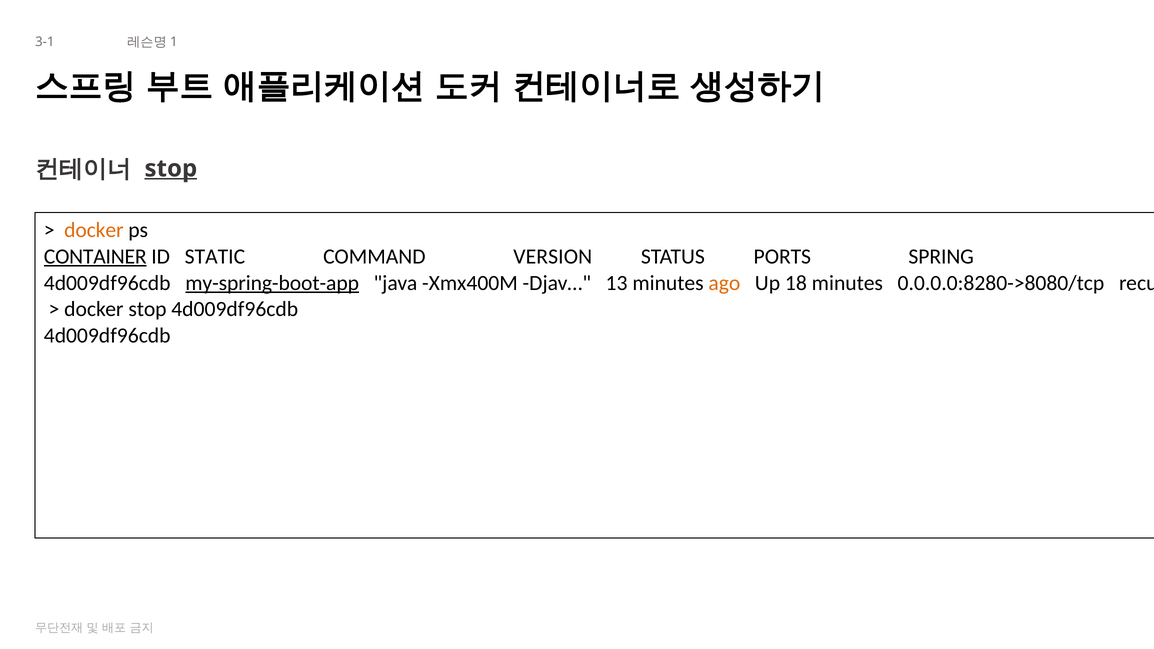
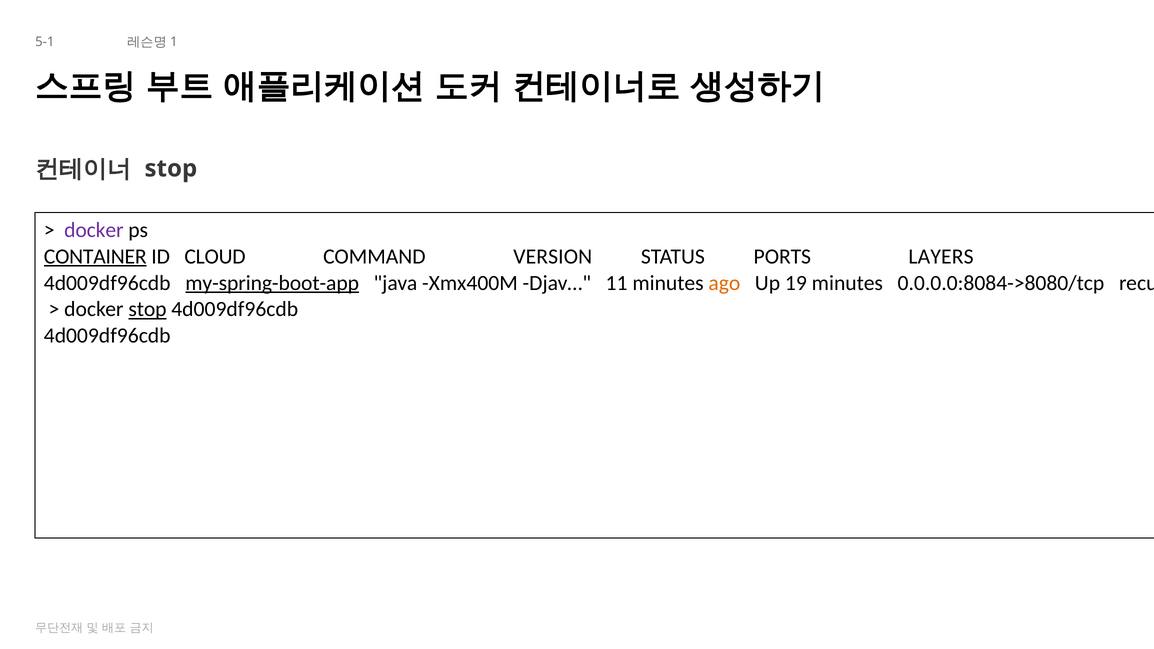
3-1: 3-1 -> 5-1
stop at (171, 169) underline: present -> none
docker at (94, 230) colour: orange -> purple
STATIC: STATIC -> CLOUD
SPRING: SPRING -> LAYERS
13: 13 -> 11
18: 18 -> 19
0.0.0.0:8280->8080/tcp: 0.0.0.0:8280->8080/tcp -> 0.0.0.0:8084->8080/tcp
stop at (147, 309) underline: none -> present
